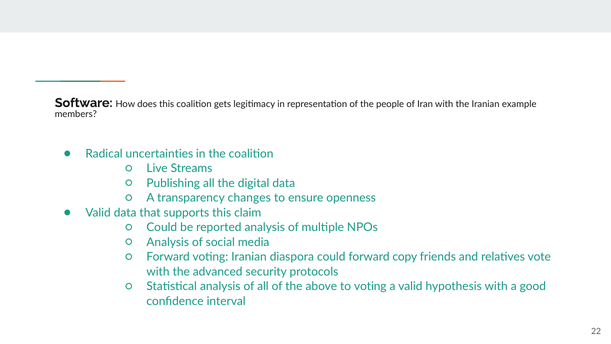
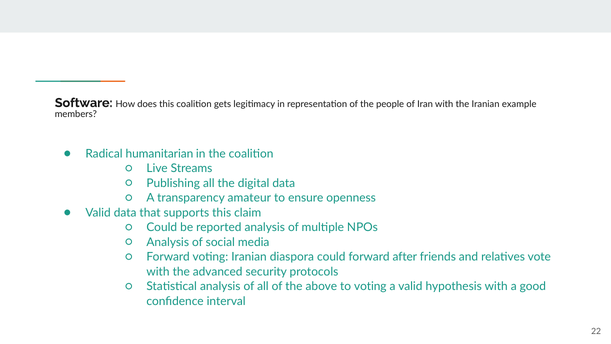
uncertainties: uncertainties -> humanitarian
changes: changes -> amateur
copy: copy -> after
